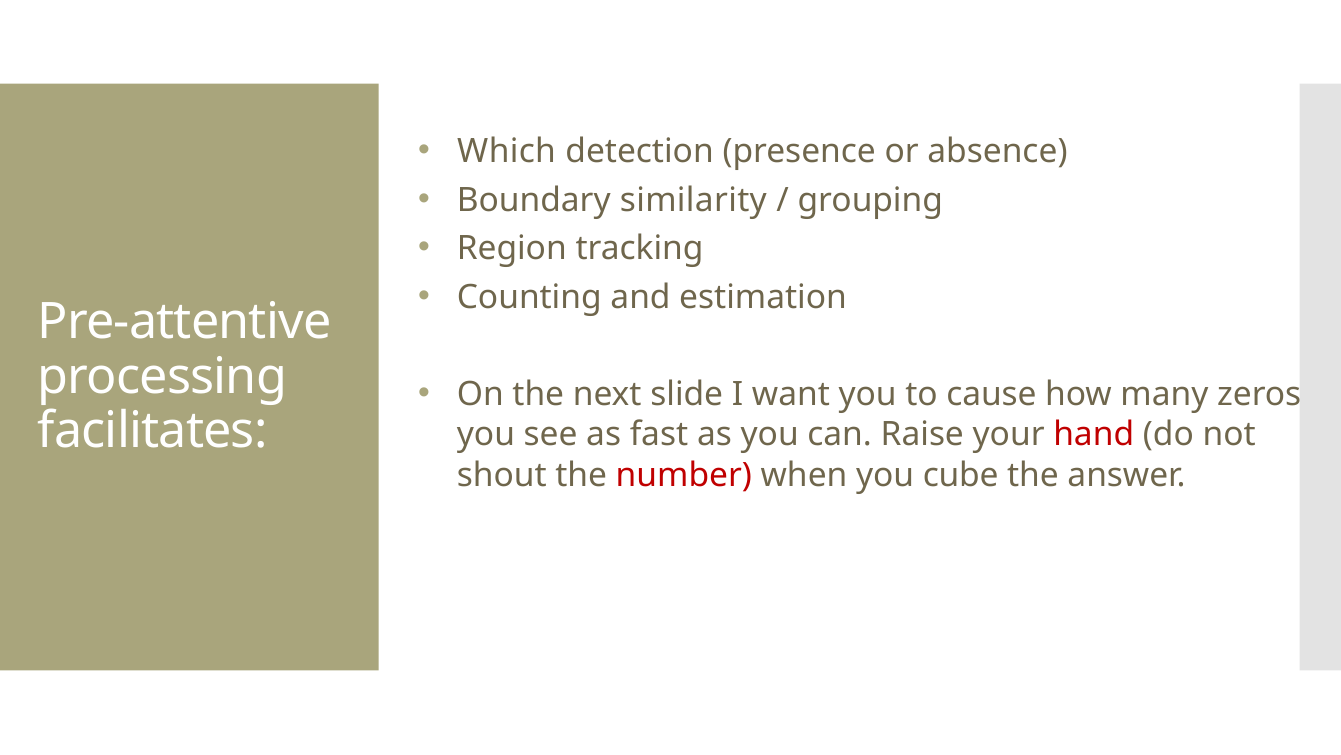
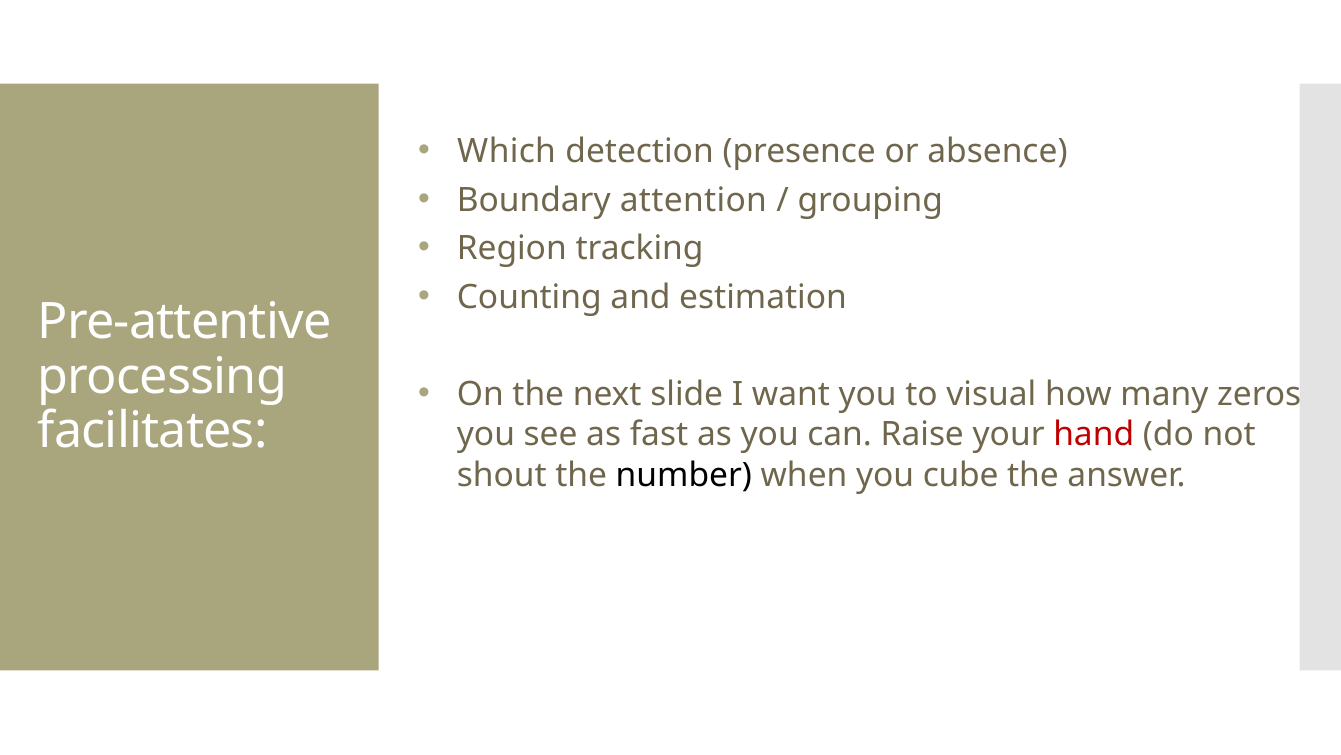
similarity: similarity -> attention
cause: cause -> visual
number colour: red -> black
